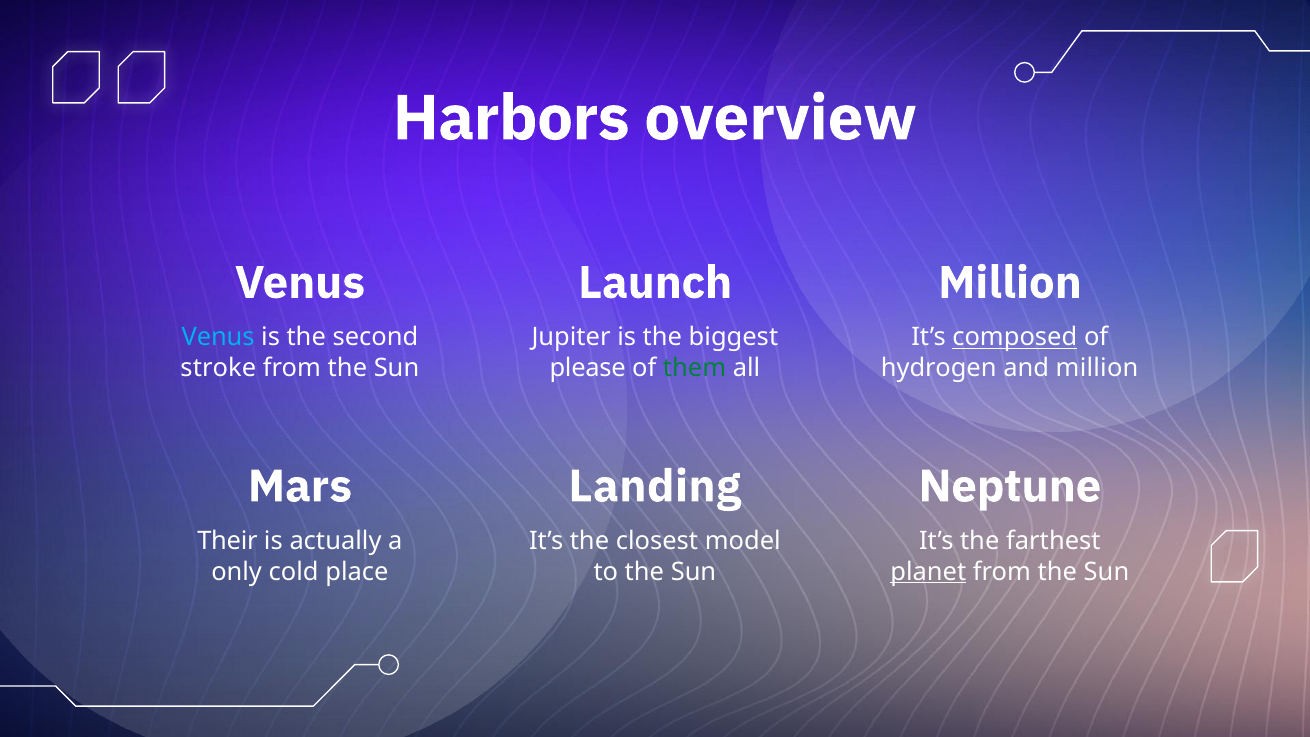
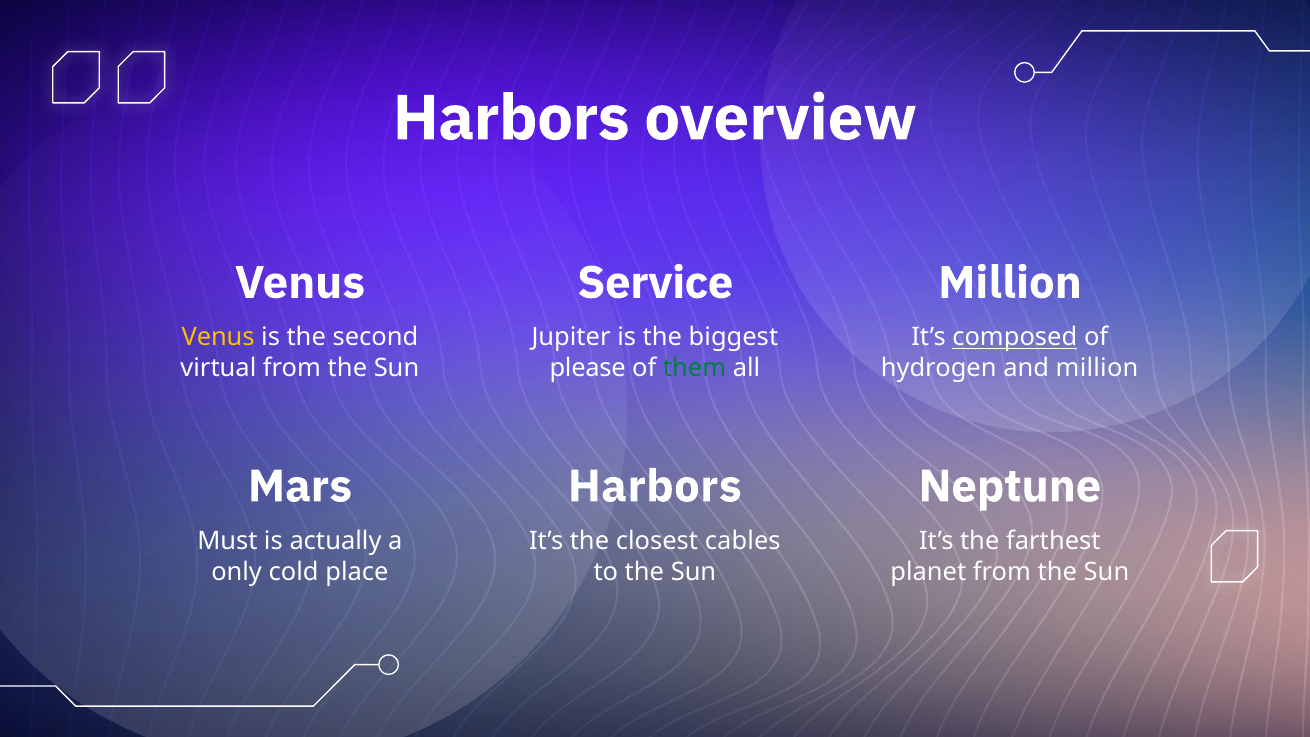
Launch: Launch -> Service
Venus at (218, 337) colour: light blue -> yellow
stroke: stroke -> virtual
Landing at (655, 486): Landing -> Harbors
Their: Their -> Must
model: model -> cables
planet underline: present -> none
